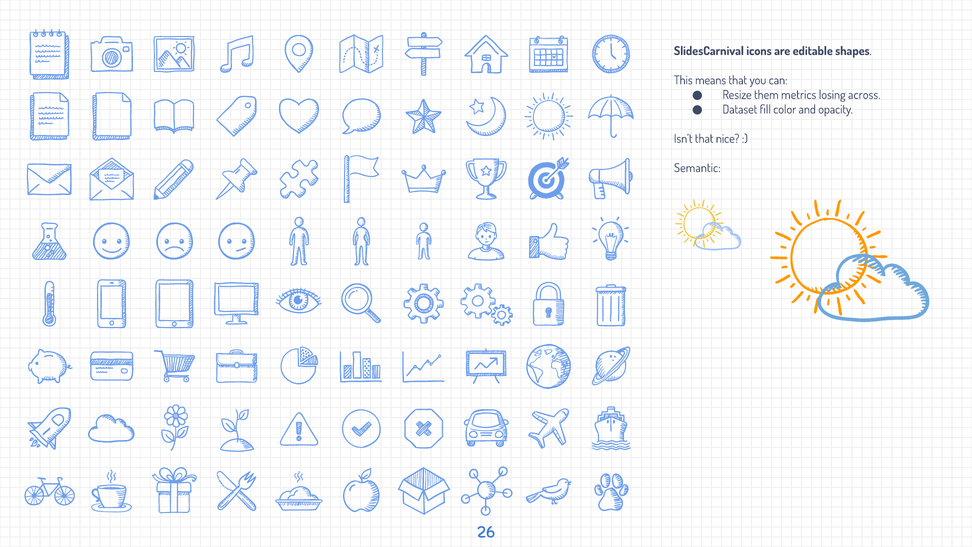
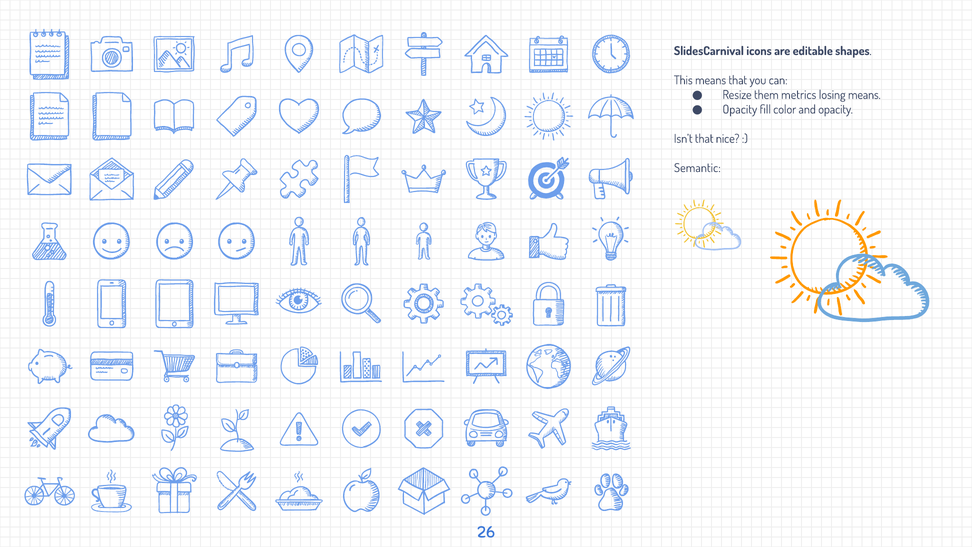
losing across: across -> means
Dataset at (740, 109): Dataset -> Opacity
